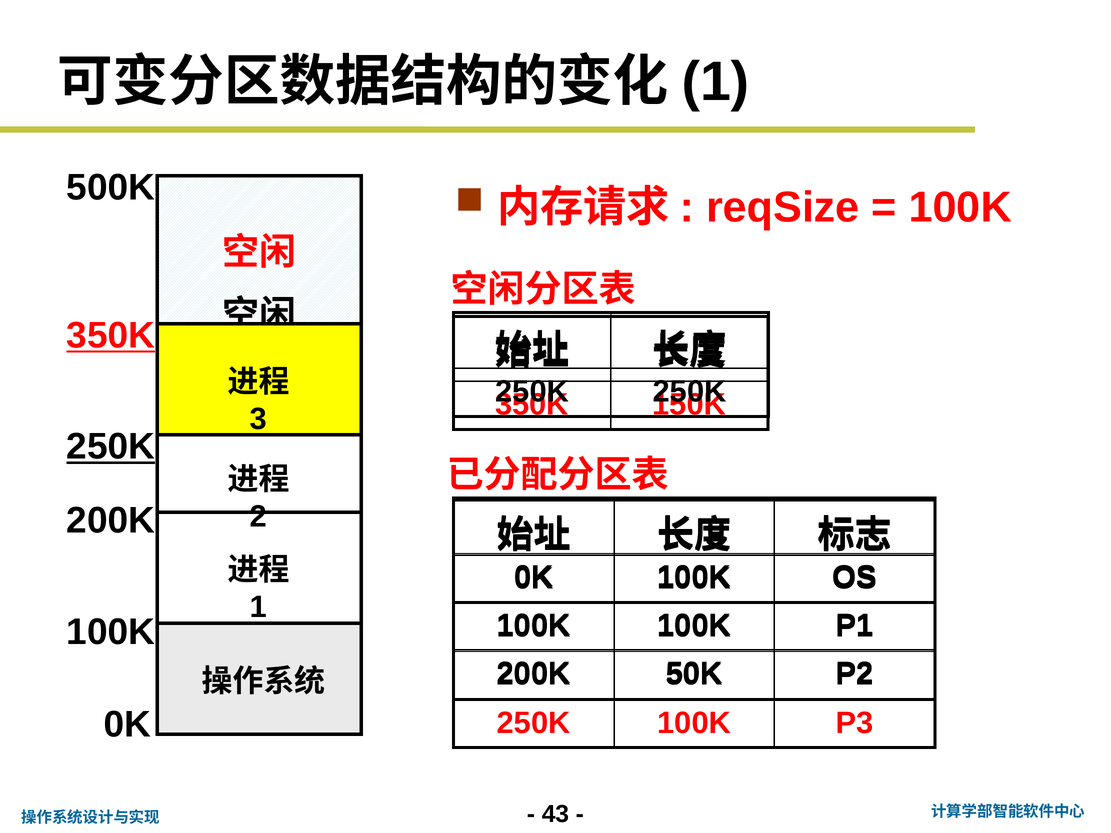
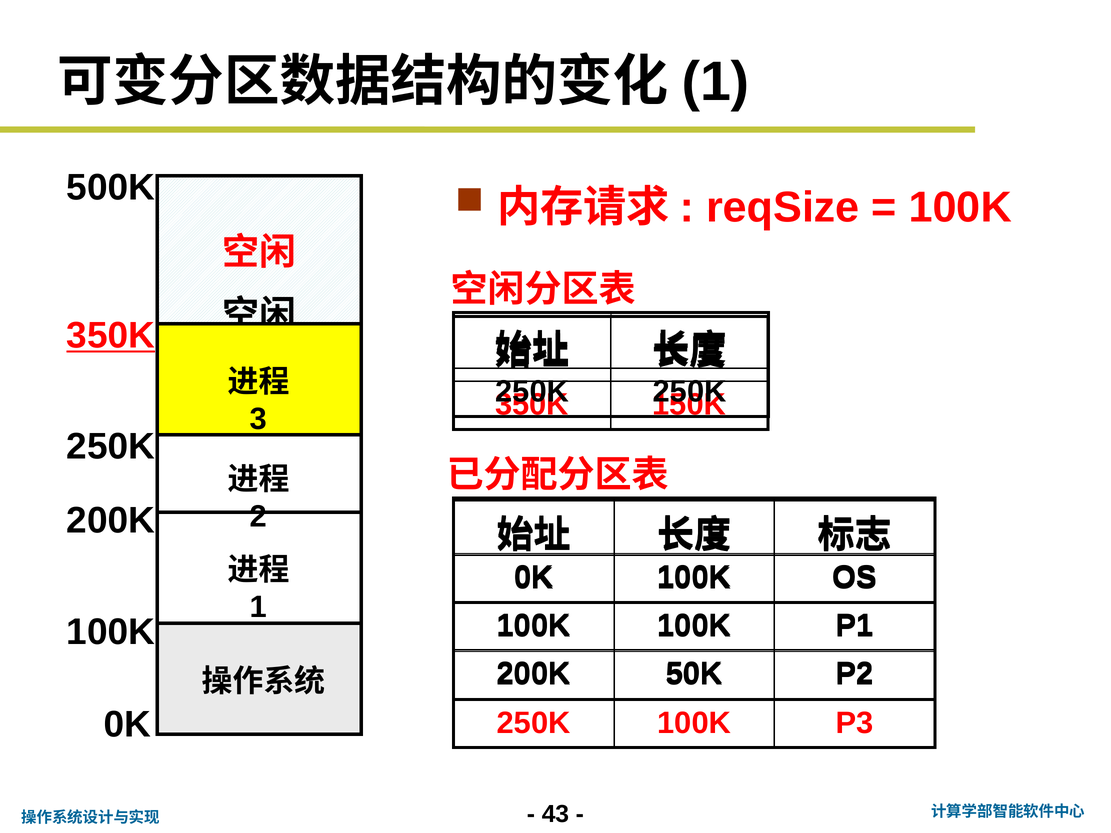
250K at (111, 447) underline: present -> none
